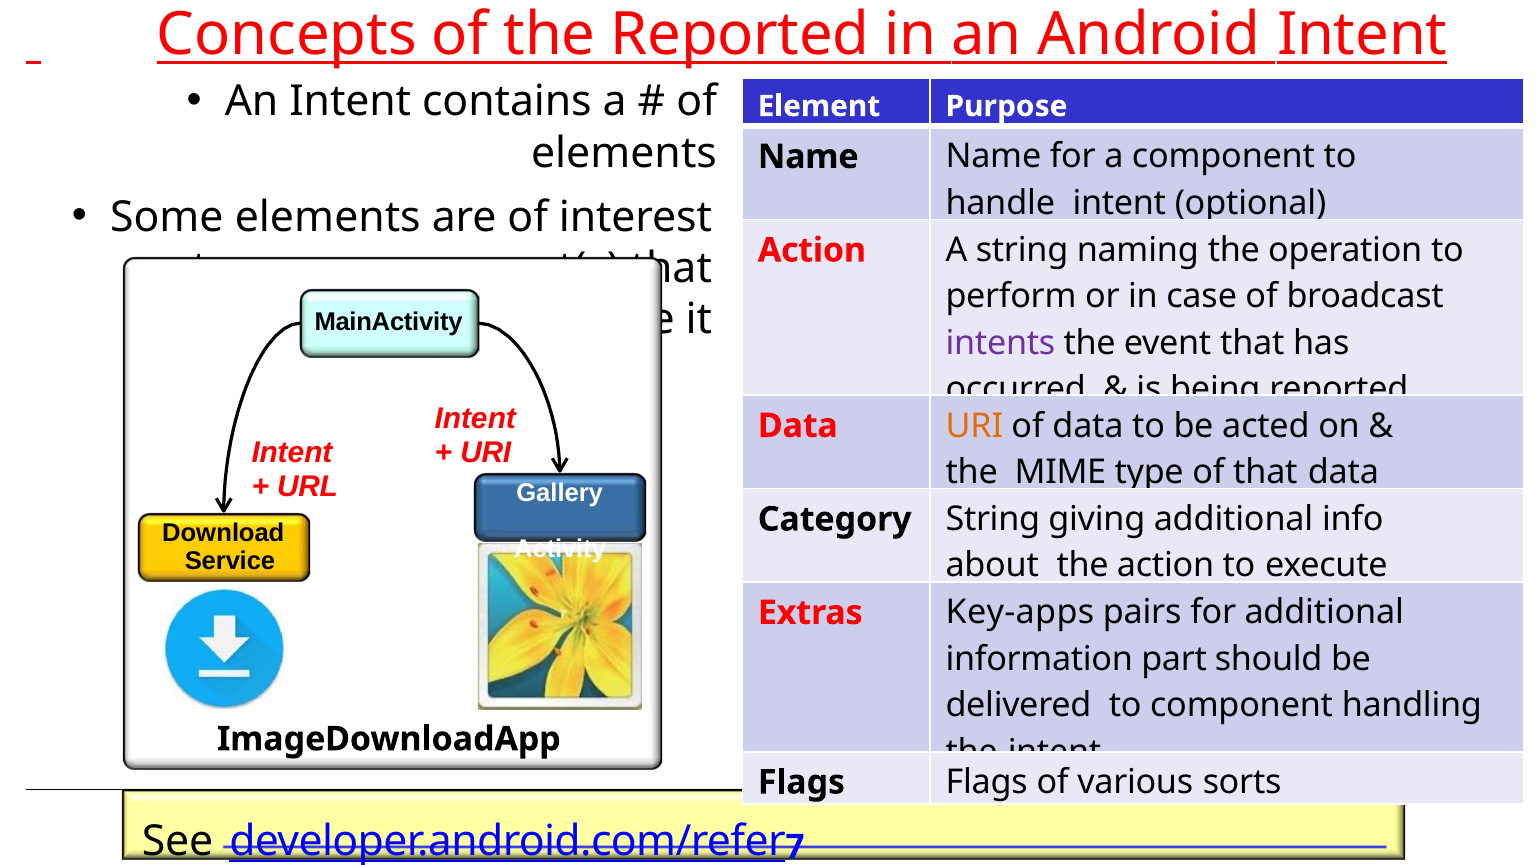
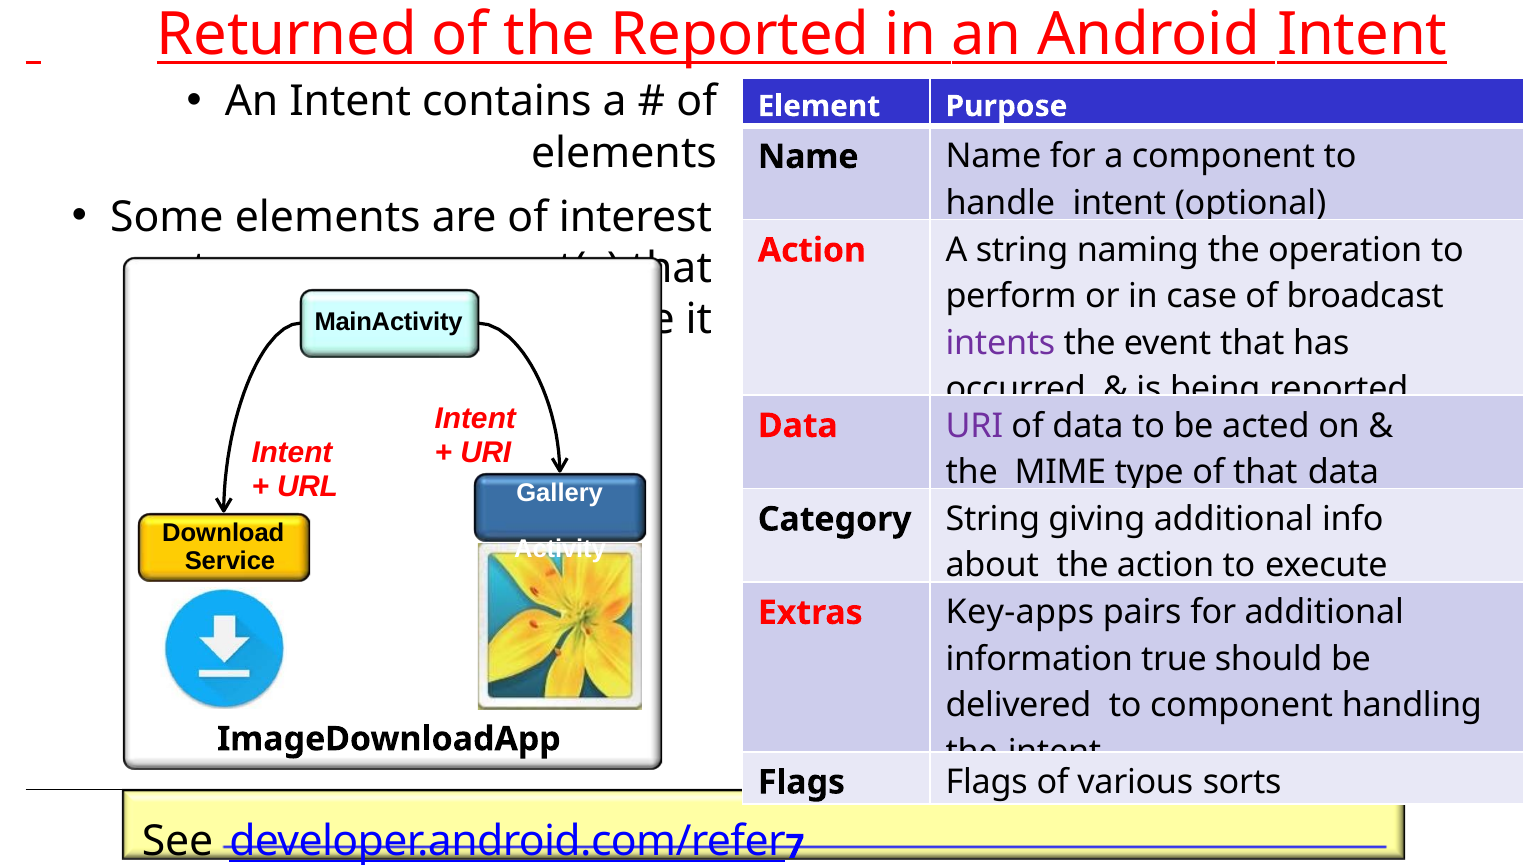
Concepts: Concepts -> Returned
URI at (974, 426) colour: orange -> purple
part: part -> true
